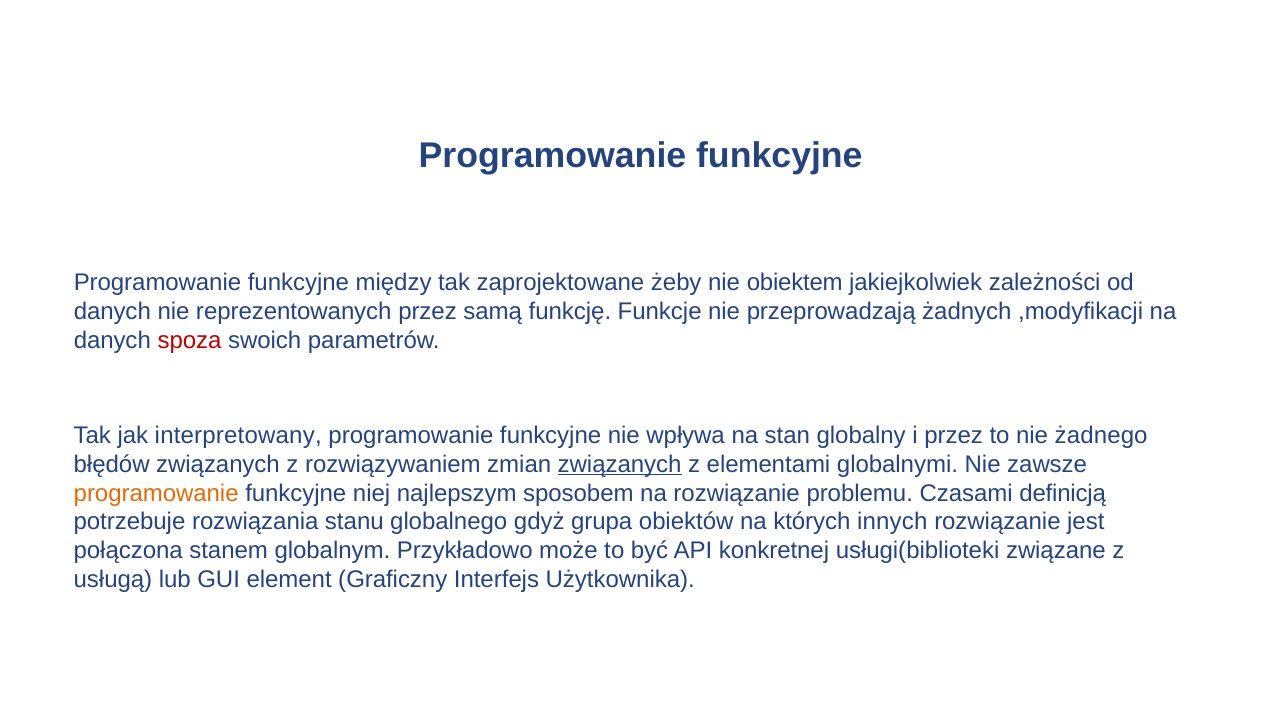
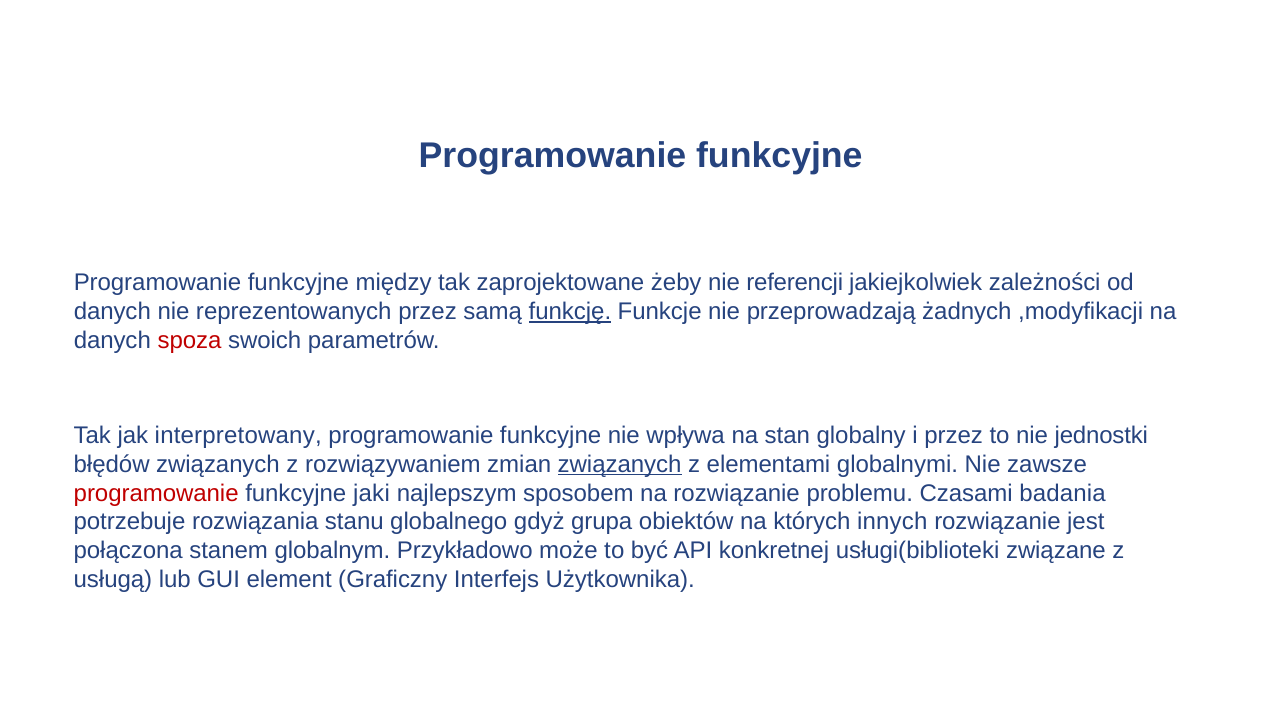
obiektem: obiektem -> referencji
funkcję underline: none -> present
żadnego: żadnego -> jednostki
programowanie at (156, 493) colour: orange -> red
niej: niej -> jaki
definicją: definicją -> badania
